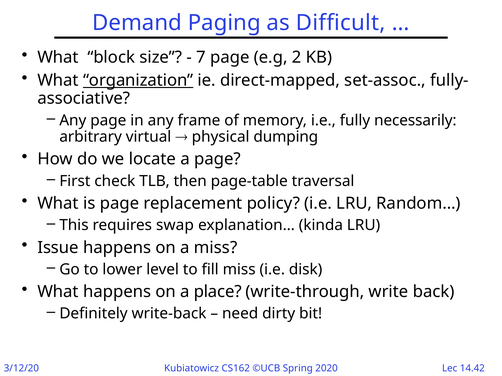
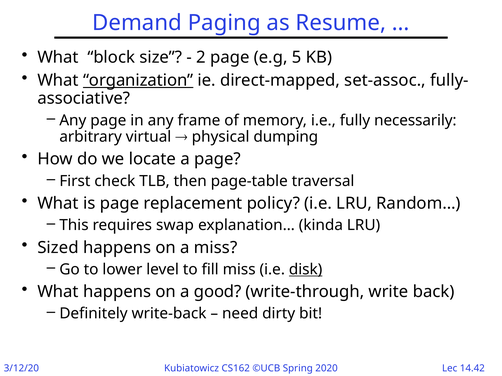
Difficult: Difficult -> Resume
7: 7 -> 2
2: 2 -> 5
Issue: Issue -> Sized
disk underline: none -> present
place: place -> good
